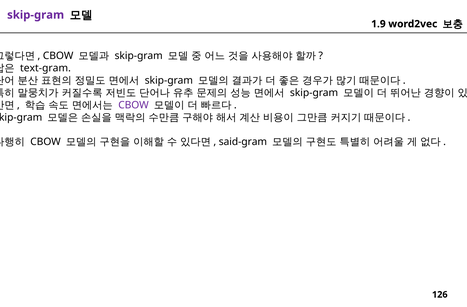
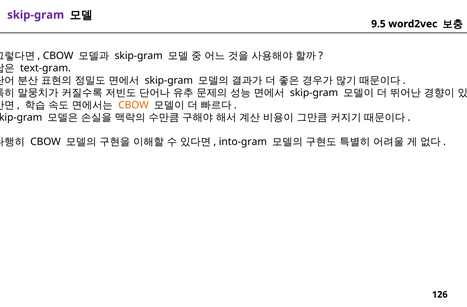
1.9: 1.9 -> 9.5
CBOW at (134, 105) colour: purple -> orange
said-gram: said-gram -> into-gram
